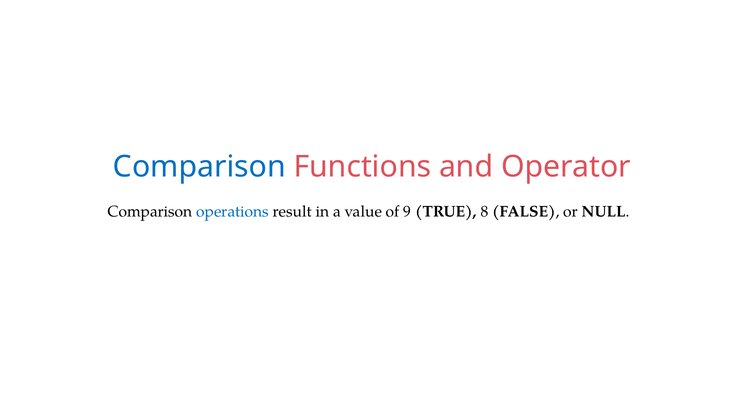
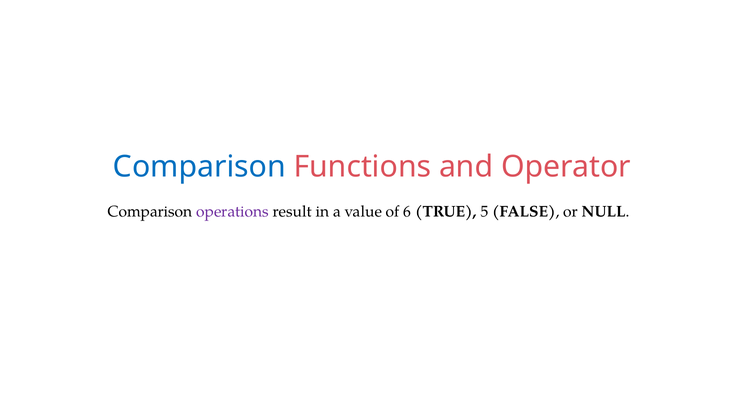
operations colour: blue -> purple
9: 9 -> 6
8: 8 -> 5
